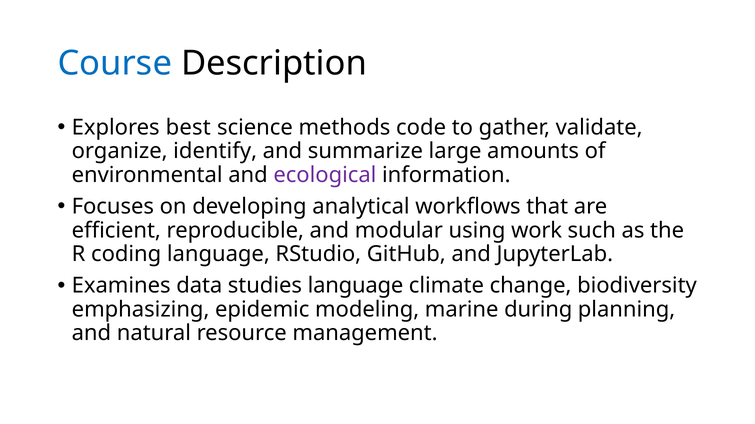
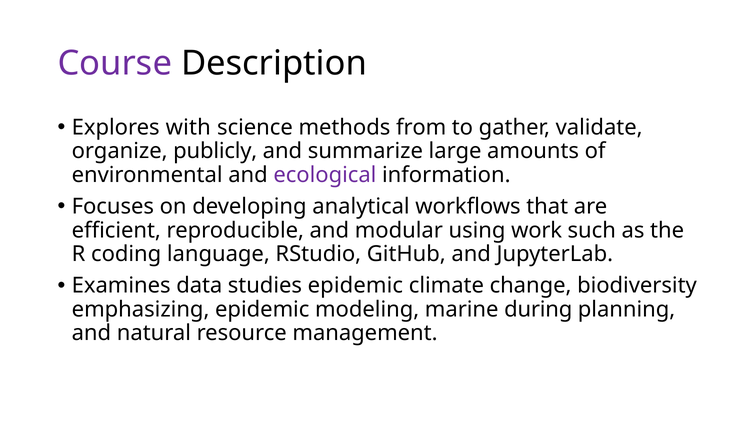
Course colour: blue -> purple
best: best -> with
code: code -> from
identify: identify -> publicly
studies language: language -> epidemic
